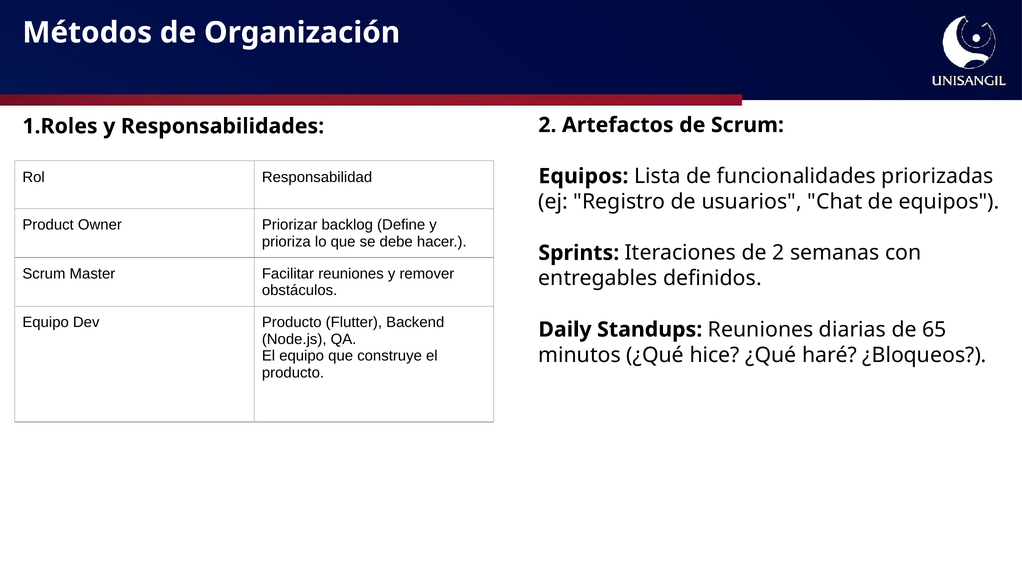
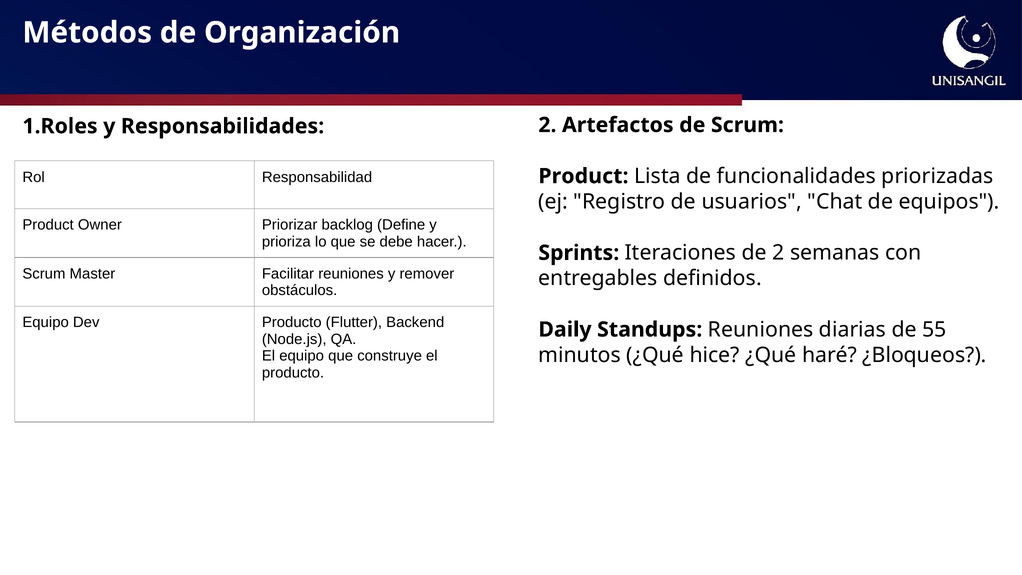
Equipos at (583, 176): Equipos -> Product
65: 65 -> 55
